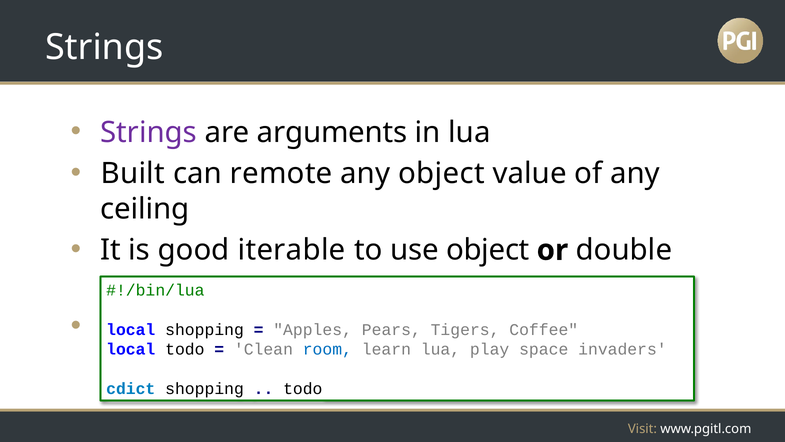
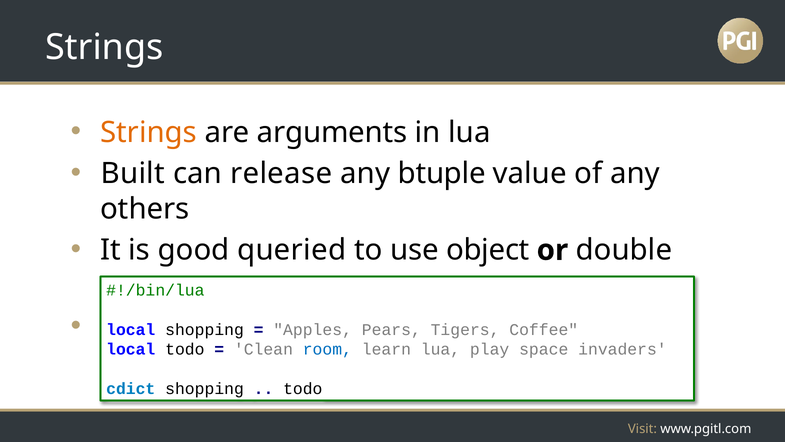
Strings at (149, 132) colour: purple -> orange
remote: remote -> release
any object: object -> btuple
ceiling: ceiling -> others
iterable: iterable -> queried
